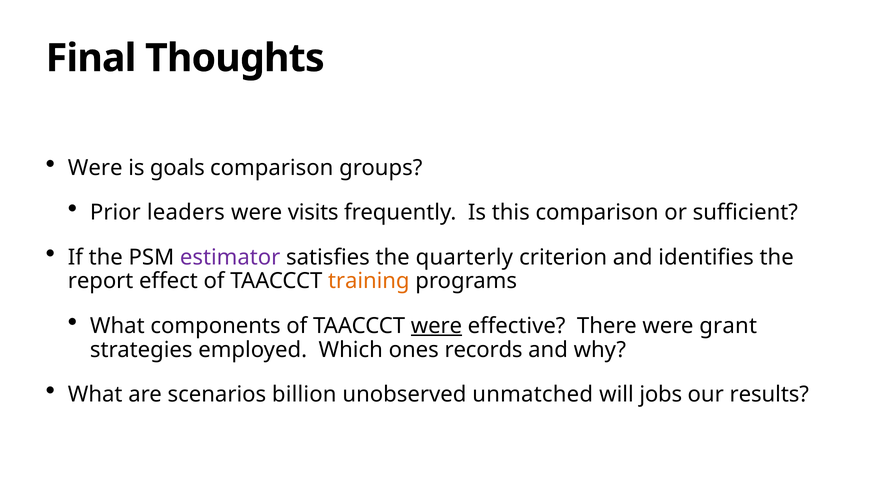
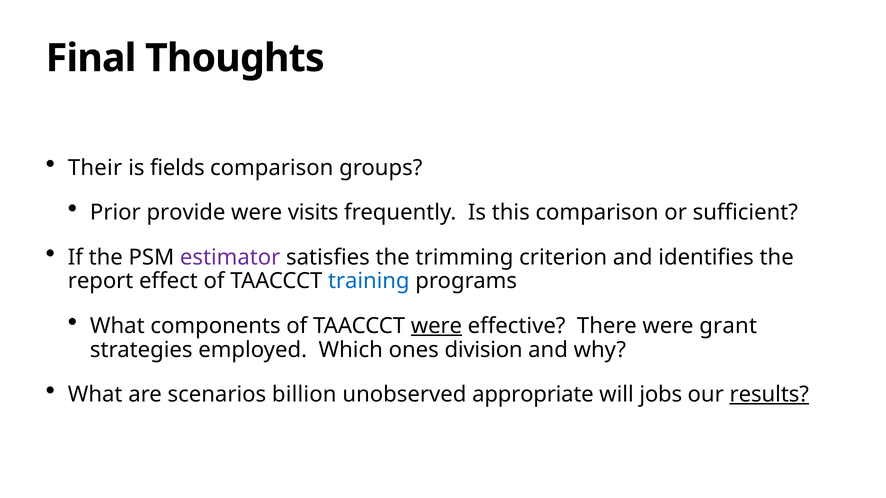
Were at (95, 168): Were -> Their
goals: goals -> fields
leaders: leaders -> provide
quarterly: quarterly -> trimming
training colour: orange -> blue
records: records -> division
unmatched: unmatched -> appropriate
results underline: none -> present
